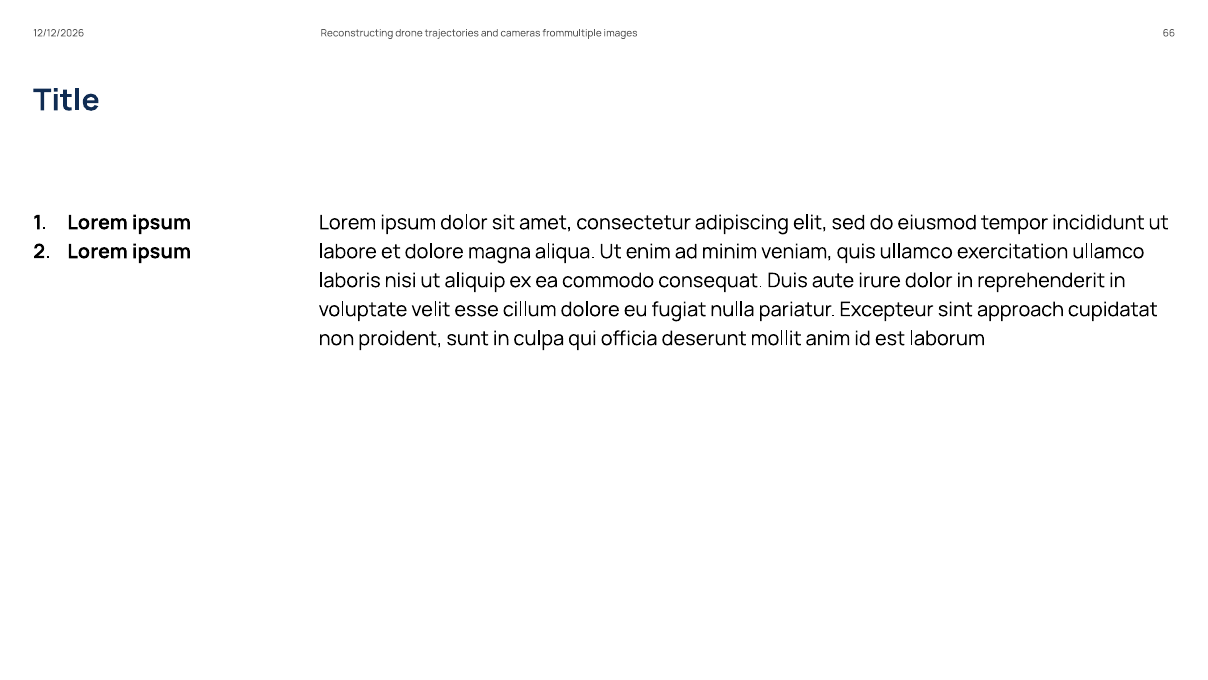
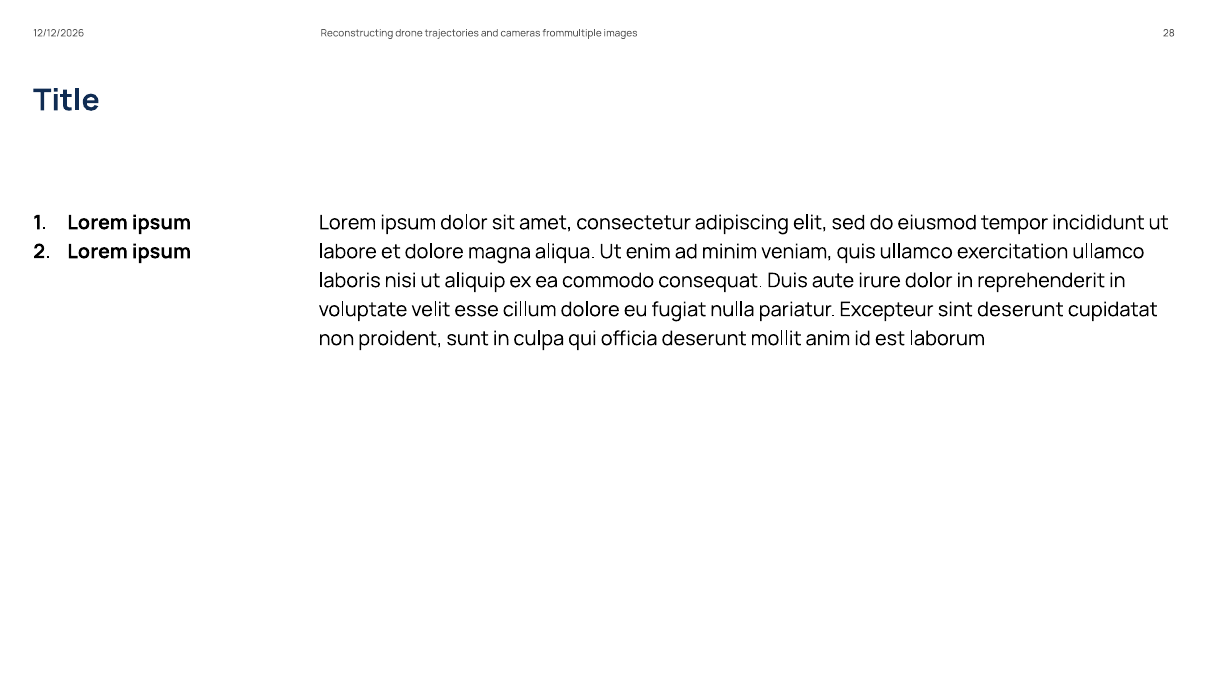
66: 66 -> 28
sint approach: approach -> deserunt
